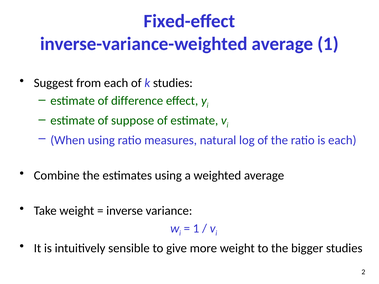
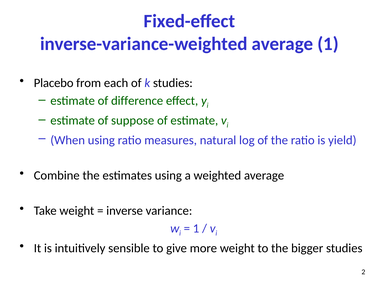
Suggest: Suggest -> Placebo
is each: each -> yield
